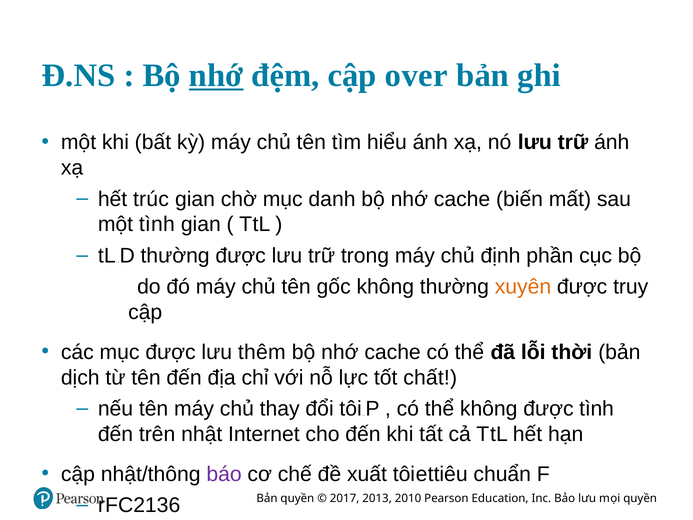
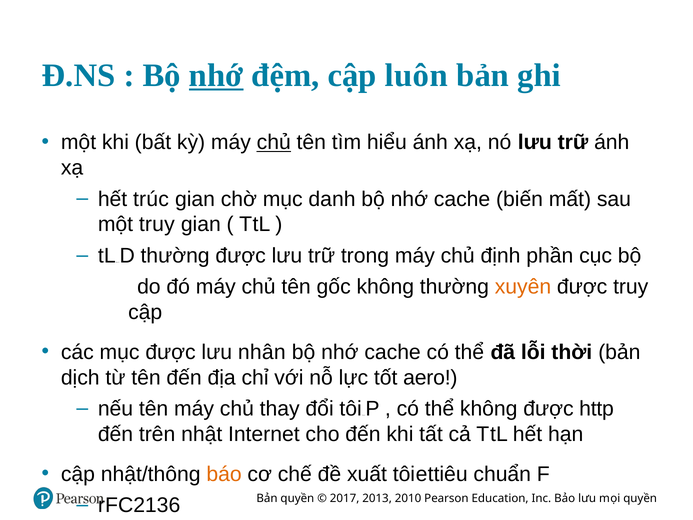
over: over -> luôn
chủ at (274, 142) underline: none -> present
một tình: tình -> truy
thêm: thêm -> nhân
chất: chất -> aero
được tình: tình -> http
báo colour: purple -> orange
